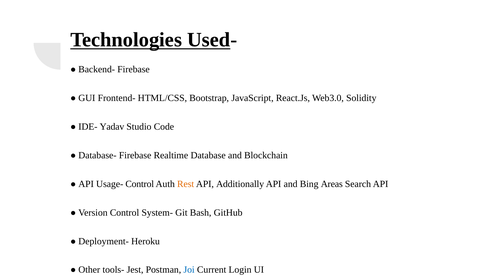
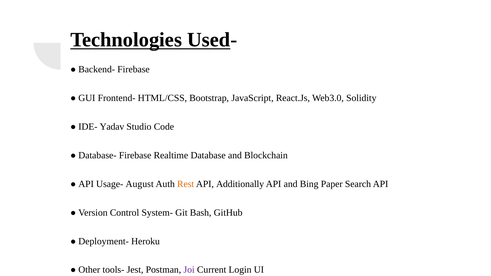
Usage- Control: Control -> August
Areas: Areas -> Paper
Joi colour: blue -> purple
